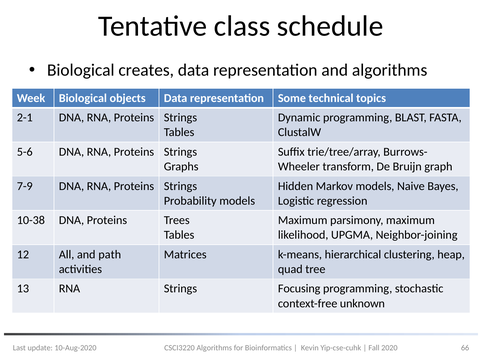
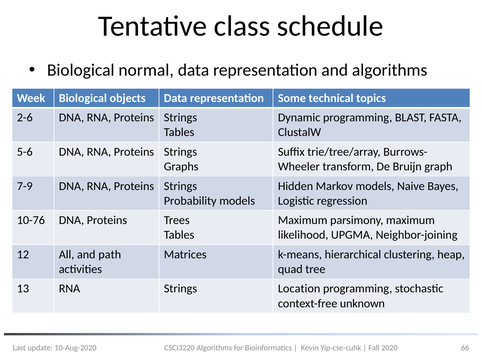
creates: creates -> normal
2-1: 2-1 -> 2-6
10-38: 10-38 -> 10-76
Focusing: Focusing -> Location
